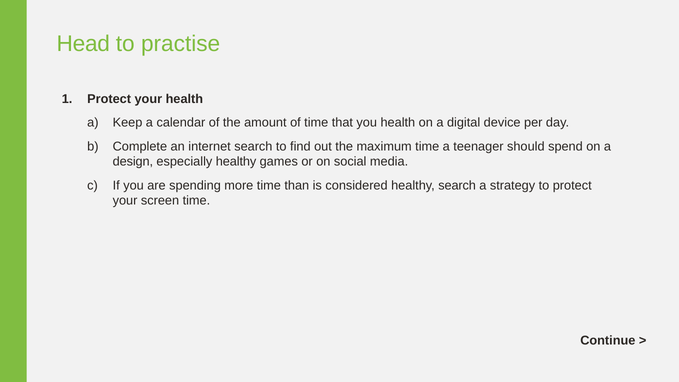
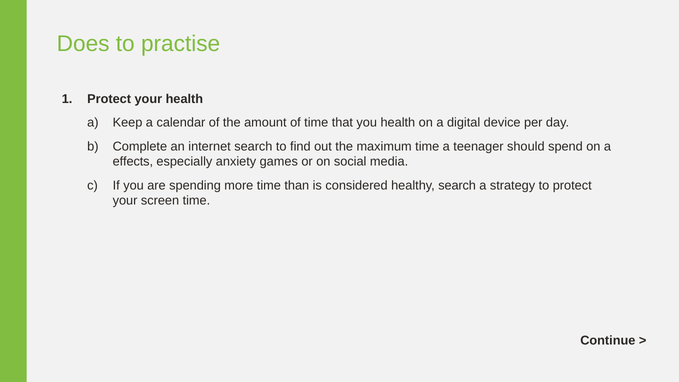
Head: Head -> Does
design: design -> effects
especially healthy: healthy -> anxiety
